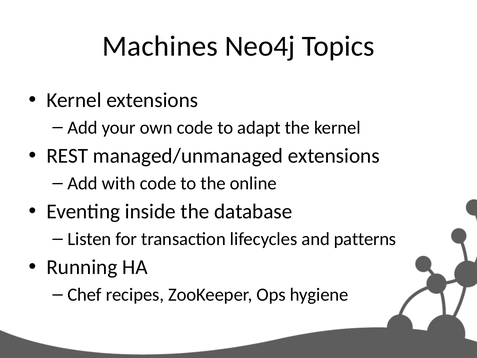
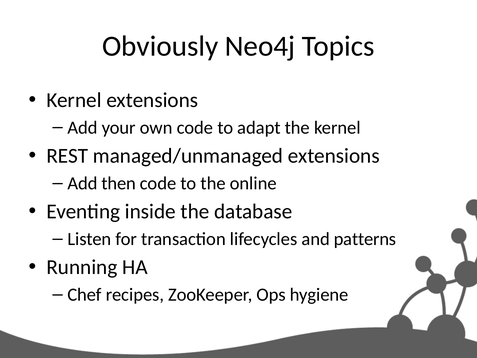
Machines: Machines -> Obviously
with: with -> then
